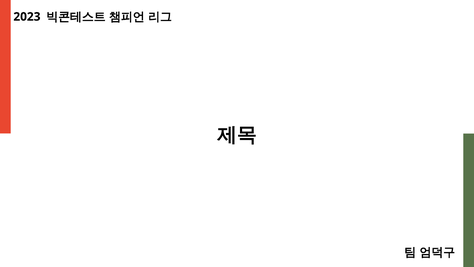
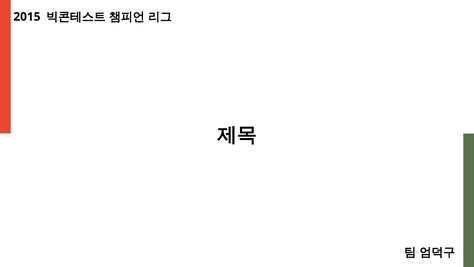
2023: 2023 -> 2015
